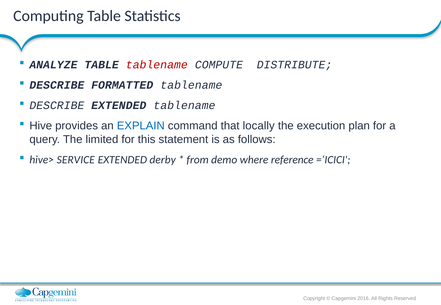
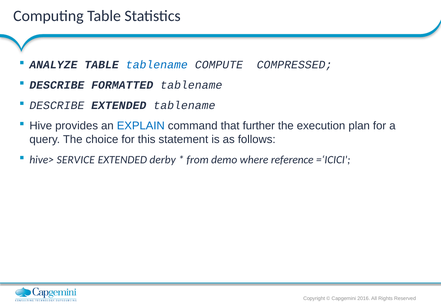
tablename at (157, 65) colour: red -> blue
DISTRIBUTE: DISTRIBUTE -> COMPRESSED
locally: locally -> further
limited: limited -> choice
